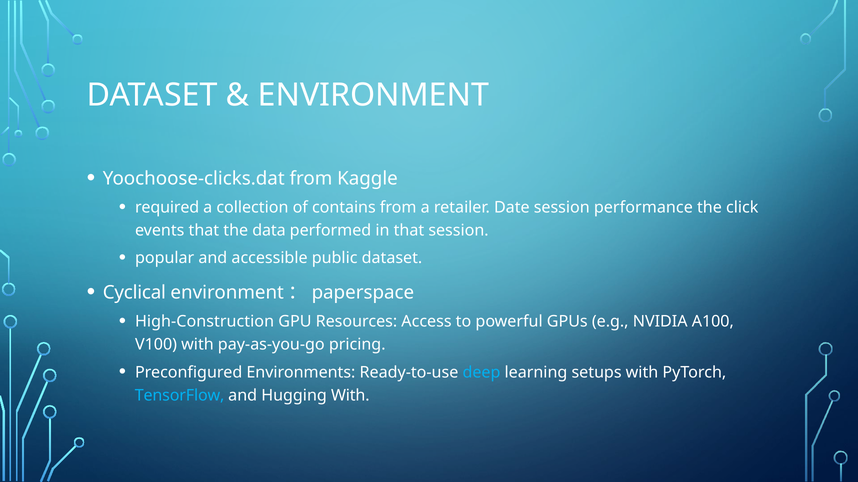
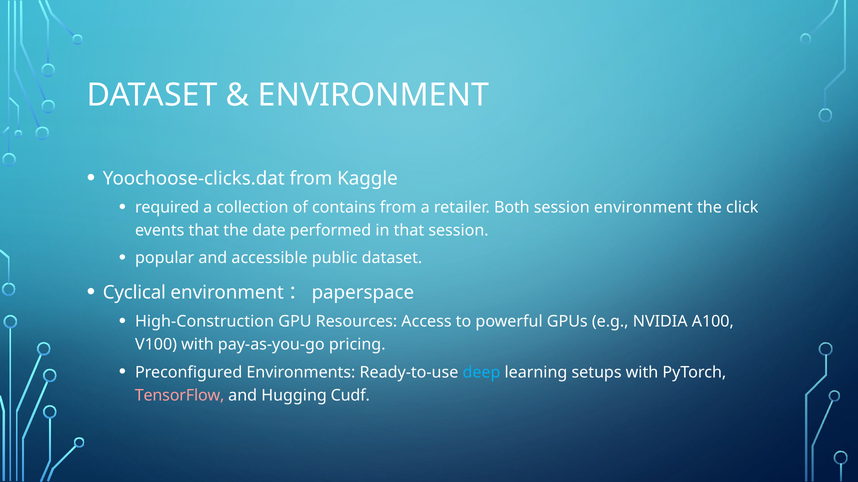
Date: Date -> Both
session performance: performance -> environment
data: data -> date
TensorFlow colour: light blue -> pink
Hugging With: With -> Cudf
